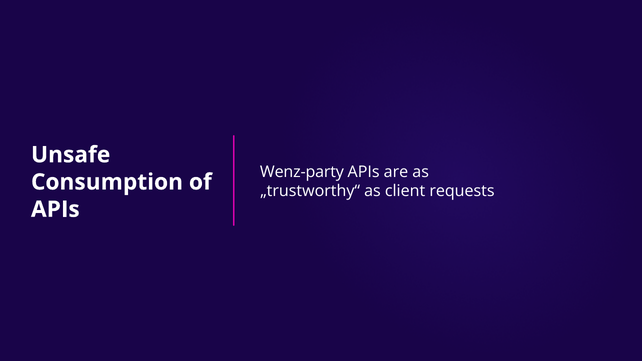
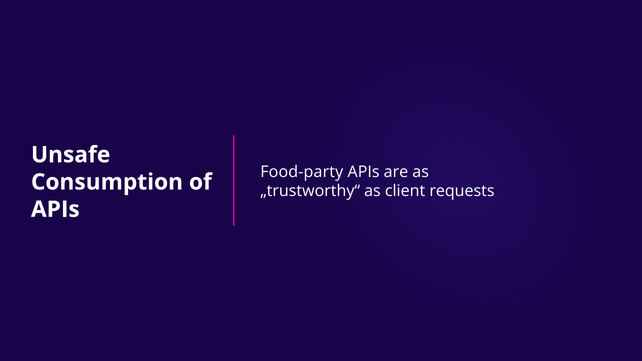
Wenz-party: Wenz-party -> Food-party
